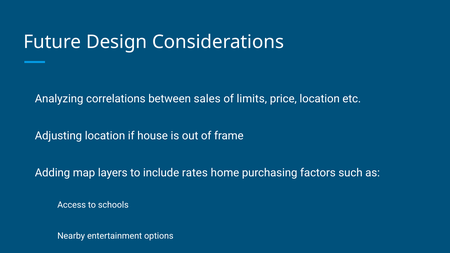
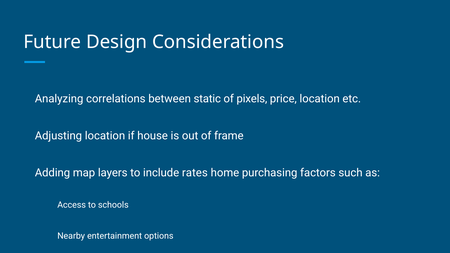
sales: sales -> static
limits: limits -> pixels
